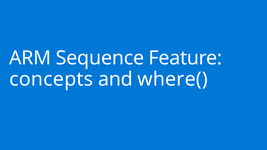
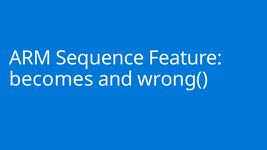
concepts: concepts -> becomes
where(: where( -> wrong(
